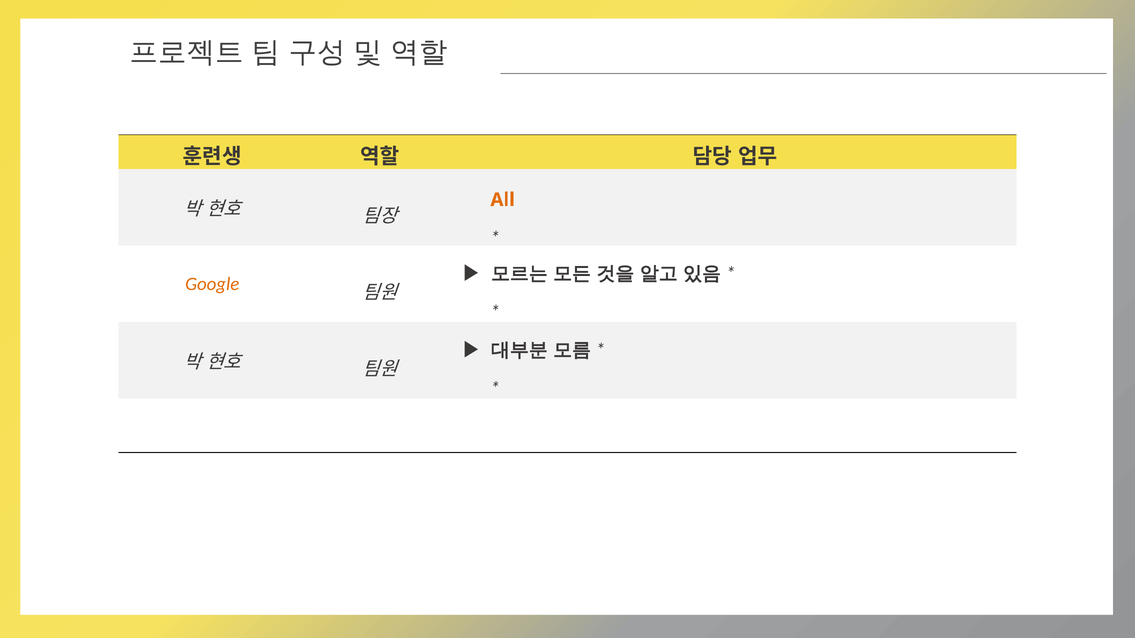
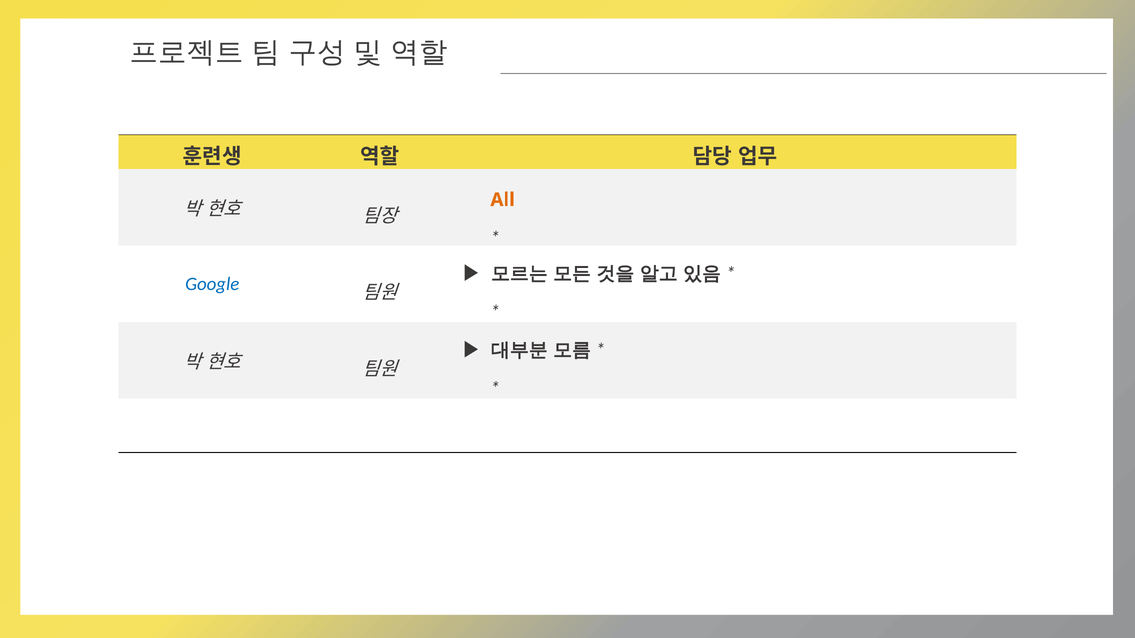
Google colour: orange -> blue
